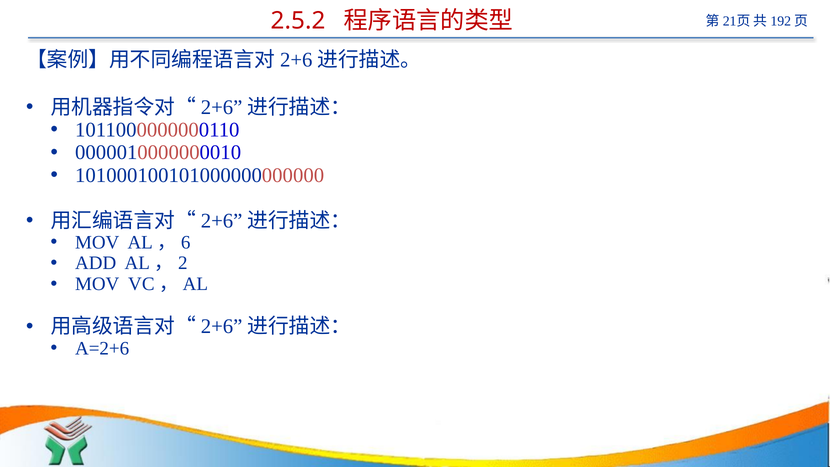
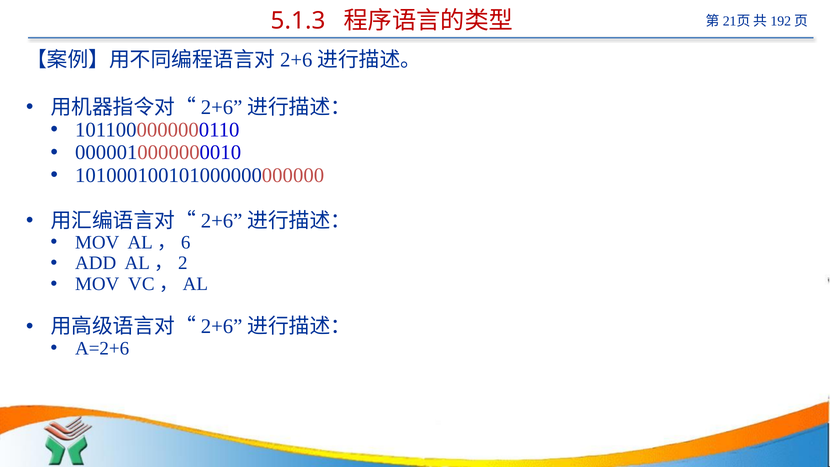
2.5.2: 2.5.2 -> 5.1.3
